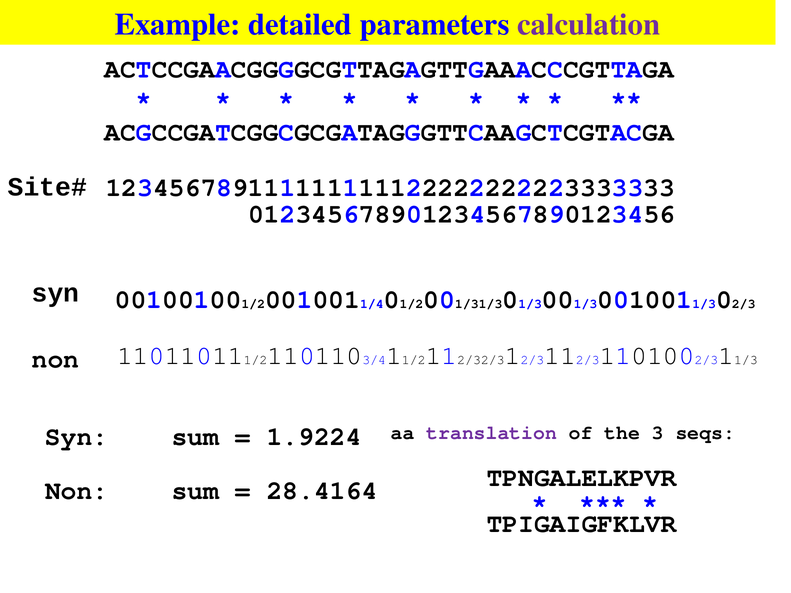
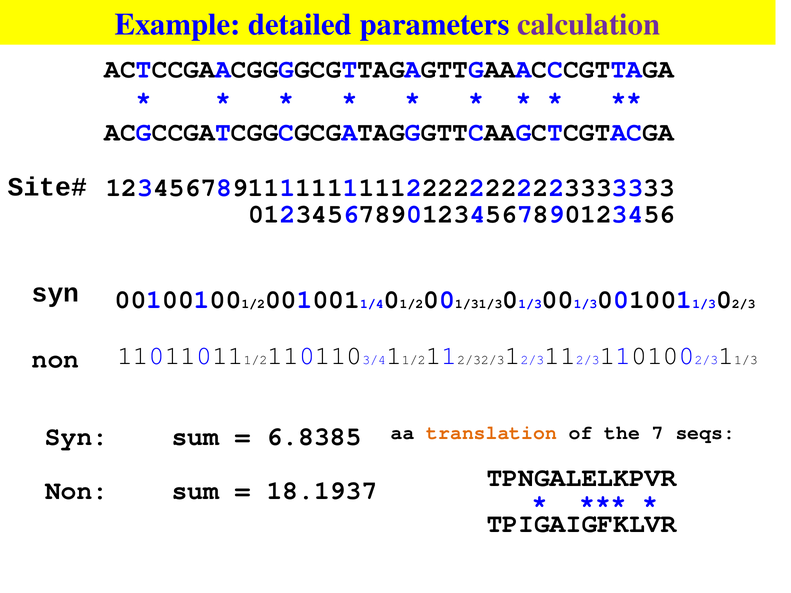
translation colour: purple -> orange
3: 3 -> 7
1.9224: 1.9224 -> 6.8385
28.4164: 28.4164 -> 18.1937
